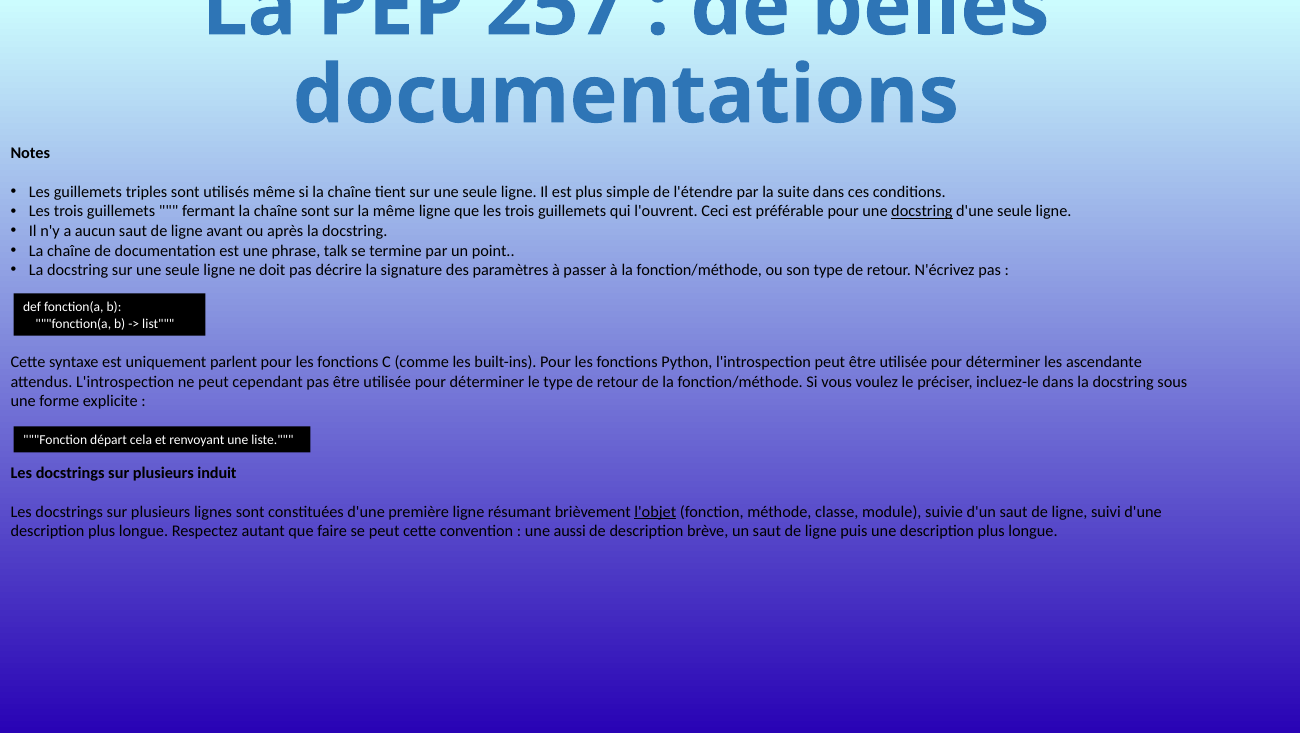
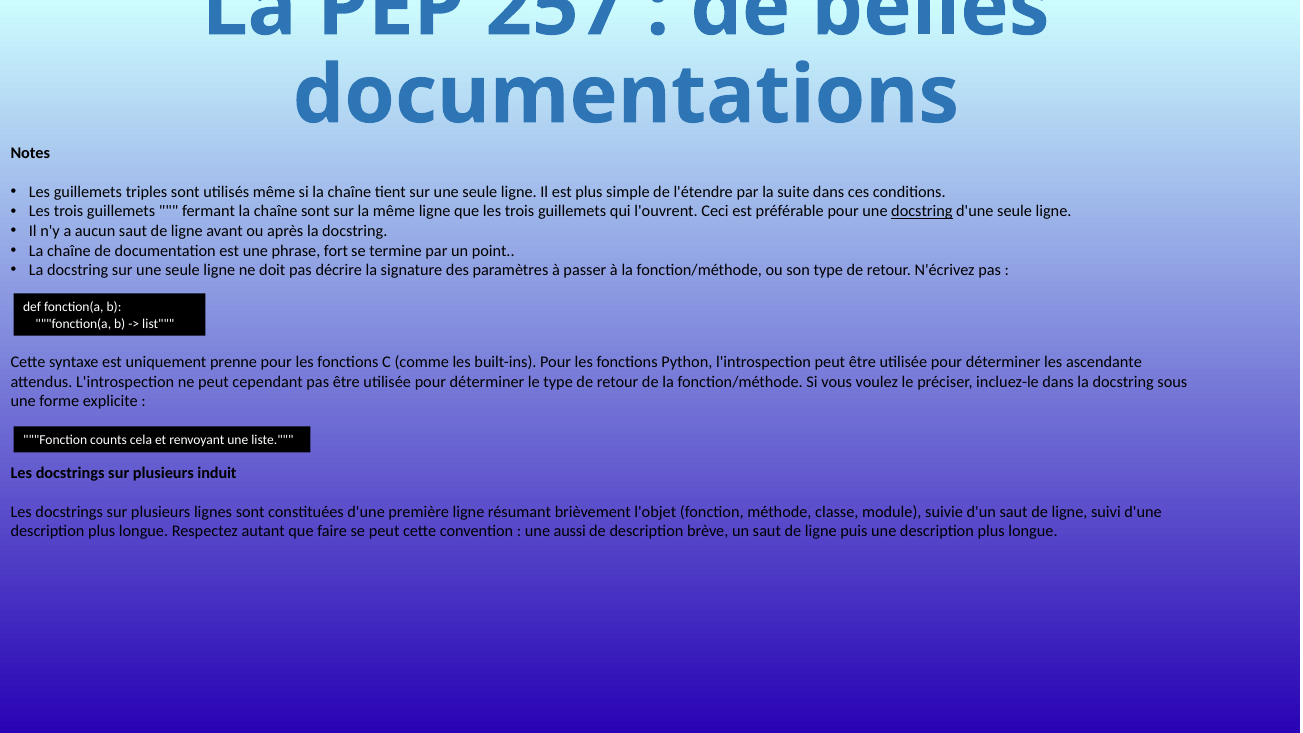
talk: talk -> fort
parlent: parlent -> prenne
départ: départ -> counts
l'objet underline: present -> none
